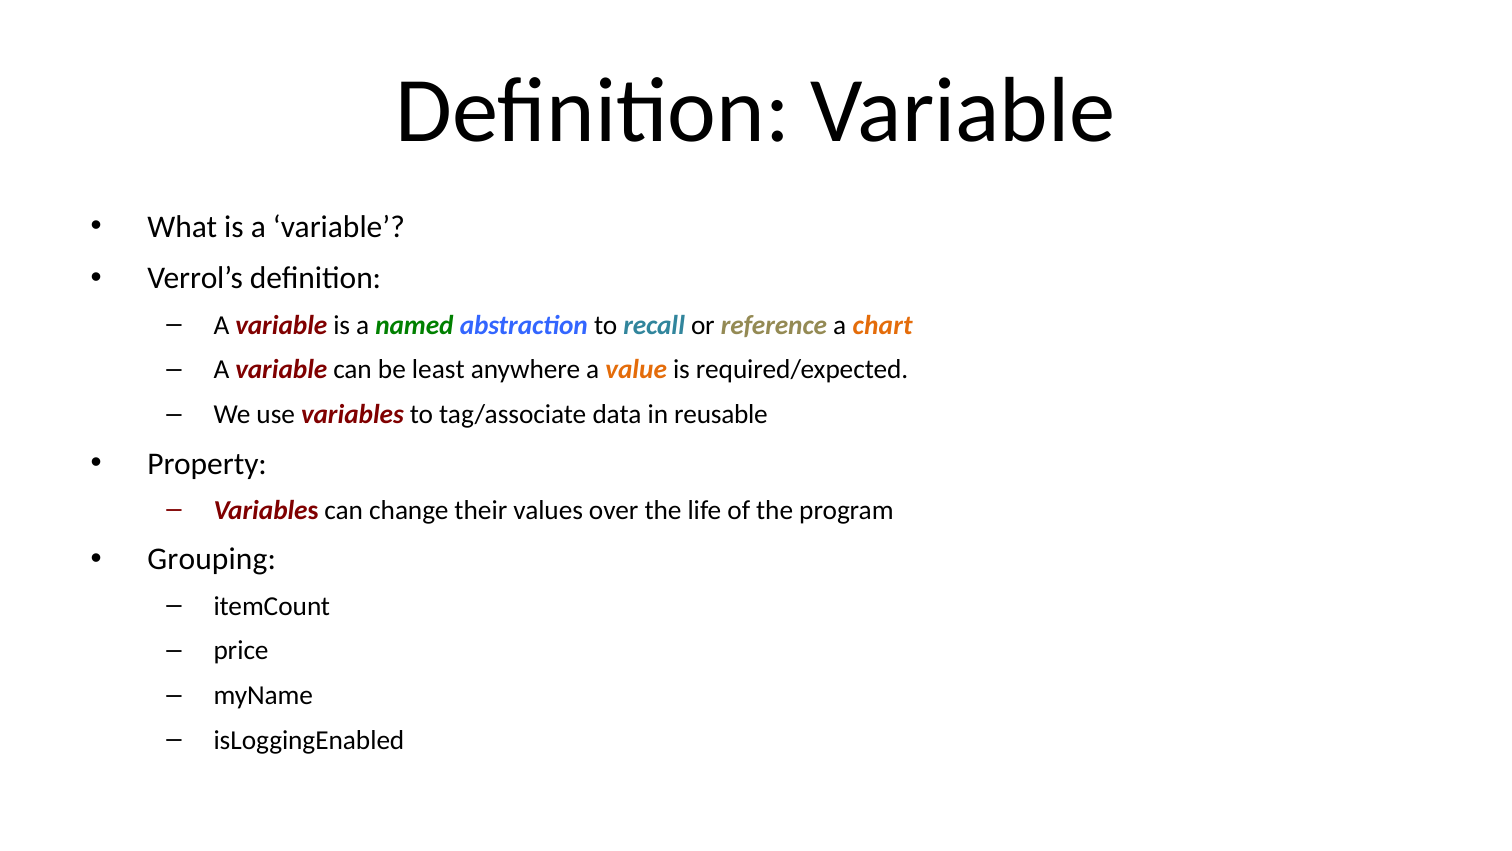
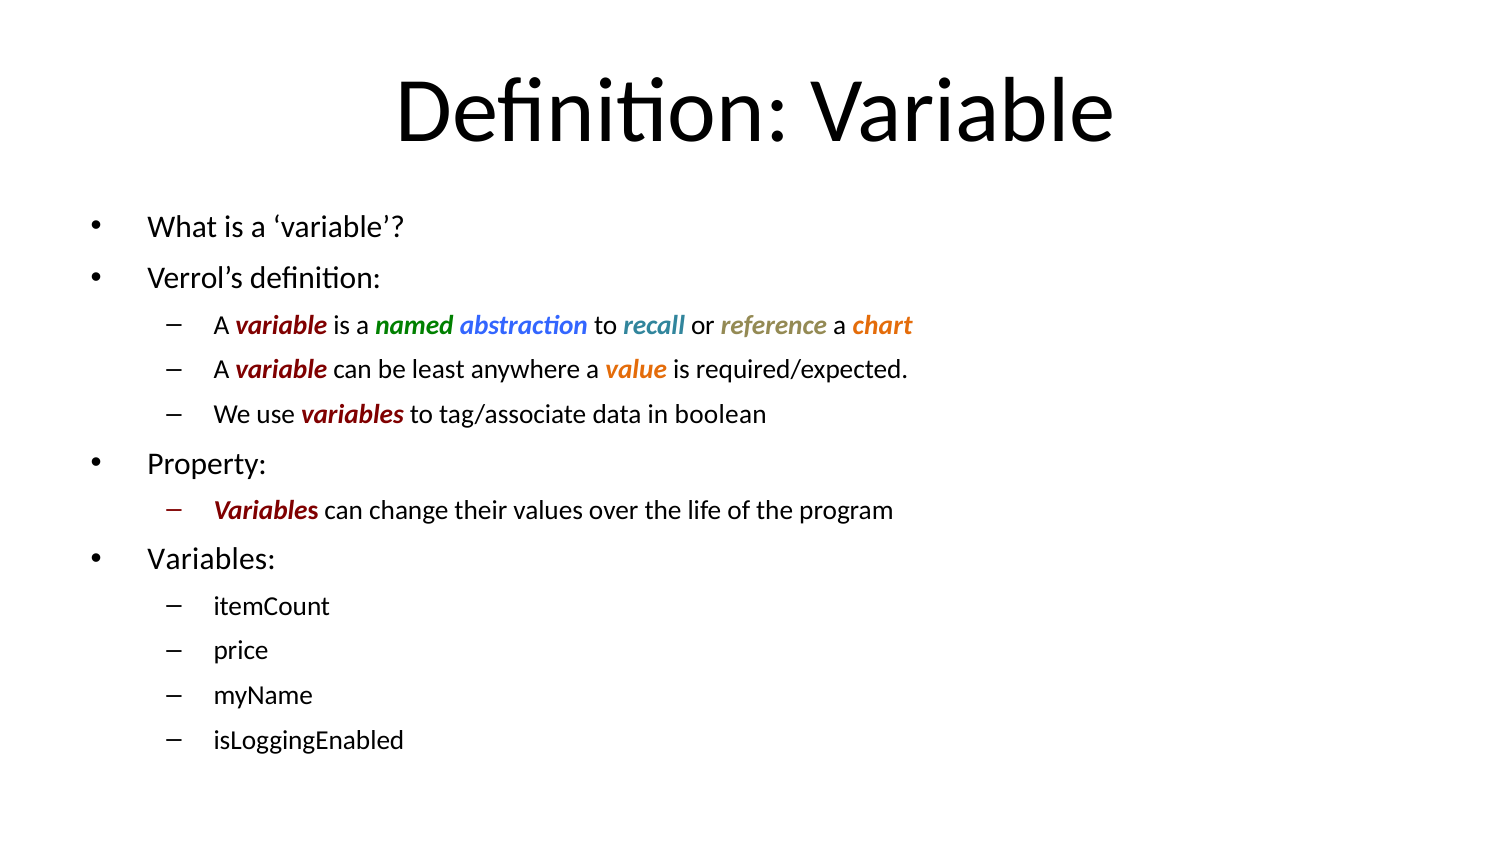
reusable: reusable -> boolean
Grouping at (212, 559): Grouping -> Variables
